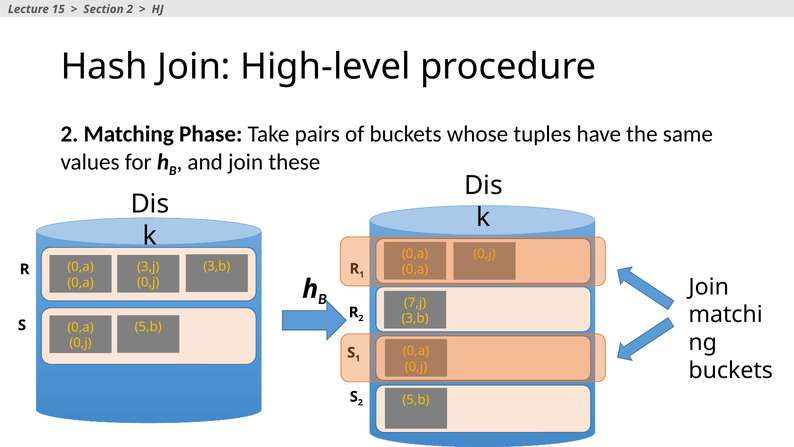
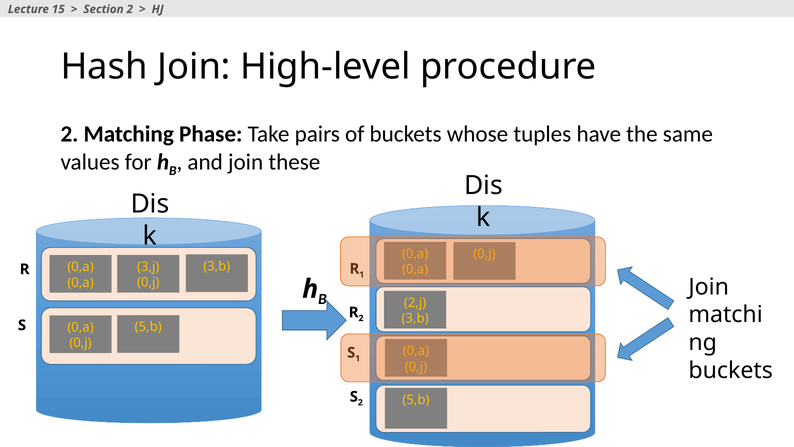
7,j: 7,j -> 2,j
